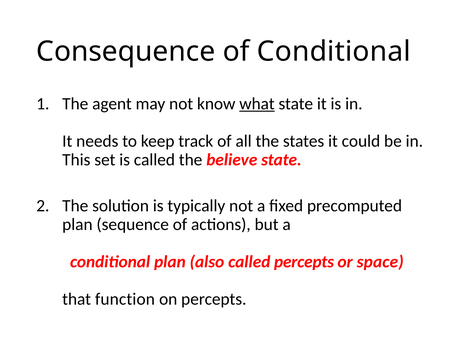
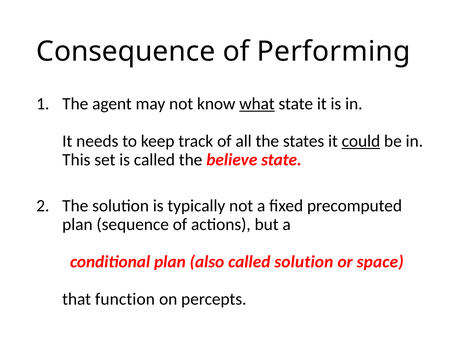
of Conditional: Conditional -> Performing
could underline: none -> present
called percepts: percepts -> solution
